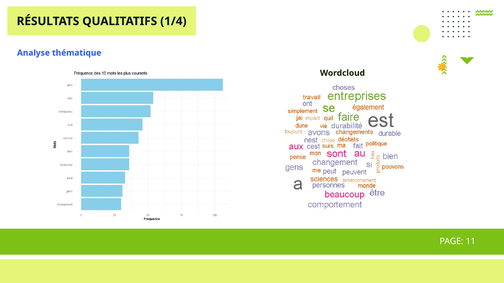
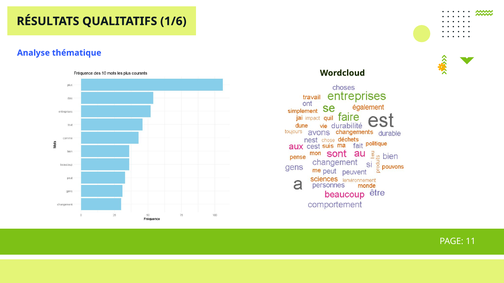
1/4: 1/4 -> 1/6
